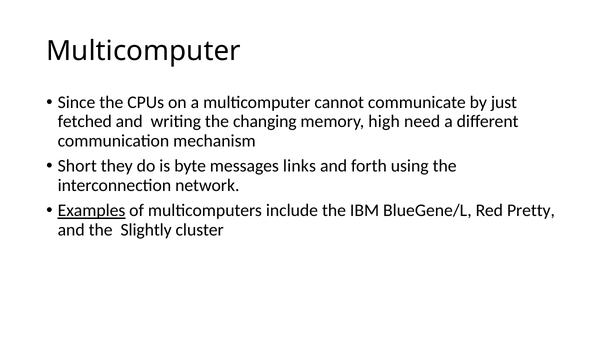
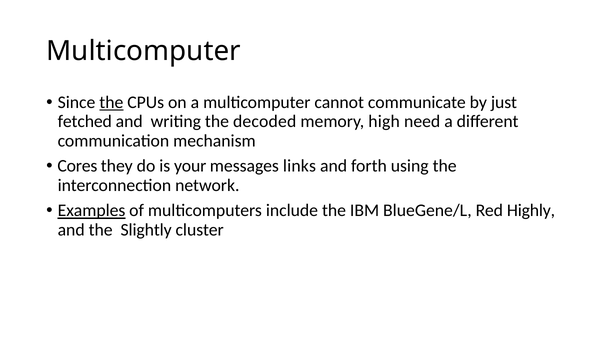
the at (111, 103) underline: none -> present
changing: changing -> decoded
Short: Short -> Cores
byte: byte -> your
Pretty: Pretty -> Highly
